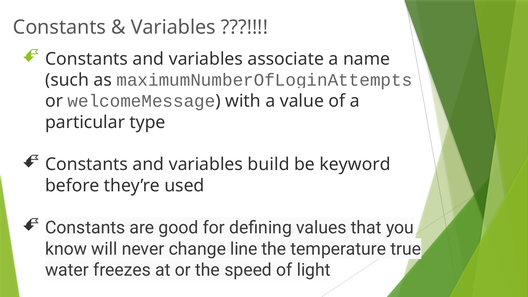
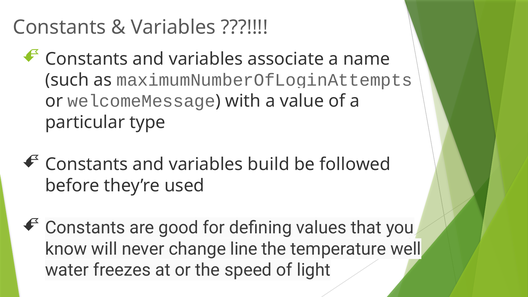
keyword: keyword -> followed
true: true -> well
